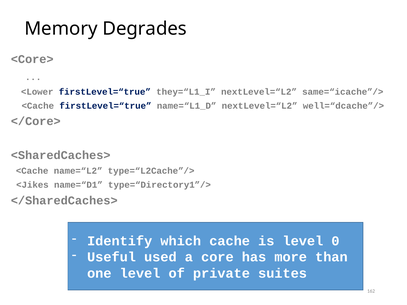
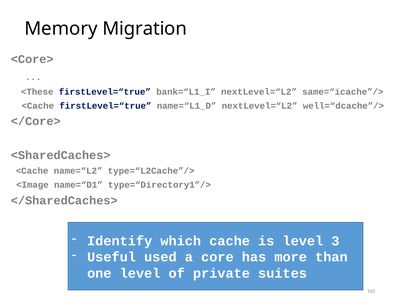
Degrades: Degrades -> Migration
<Lower: <Lower -> <These
they=“L1_I: they=“L1_I -> bank=“L1_I
<Jikes: <Jikes -> <Image
0: 0 -> 3
